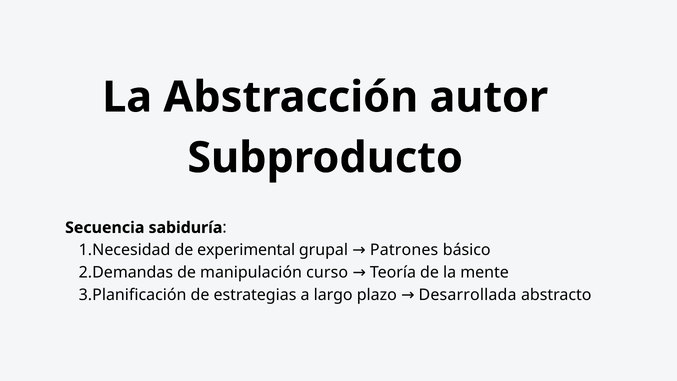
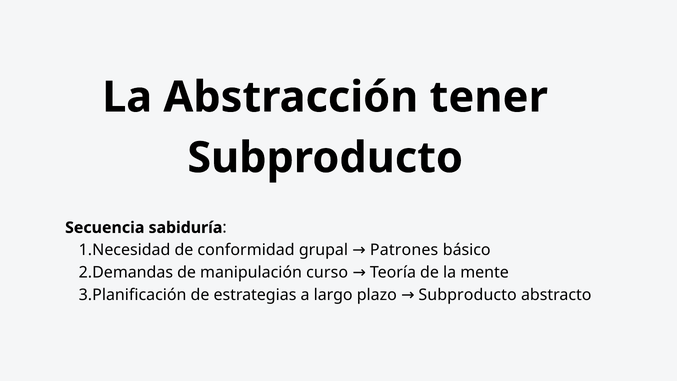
autor: autor -> tener
experimental: experimental -> conformidad
plazo Desarrollada: Desarrollada -> Subproducto
